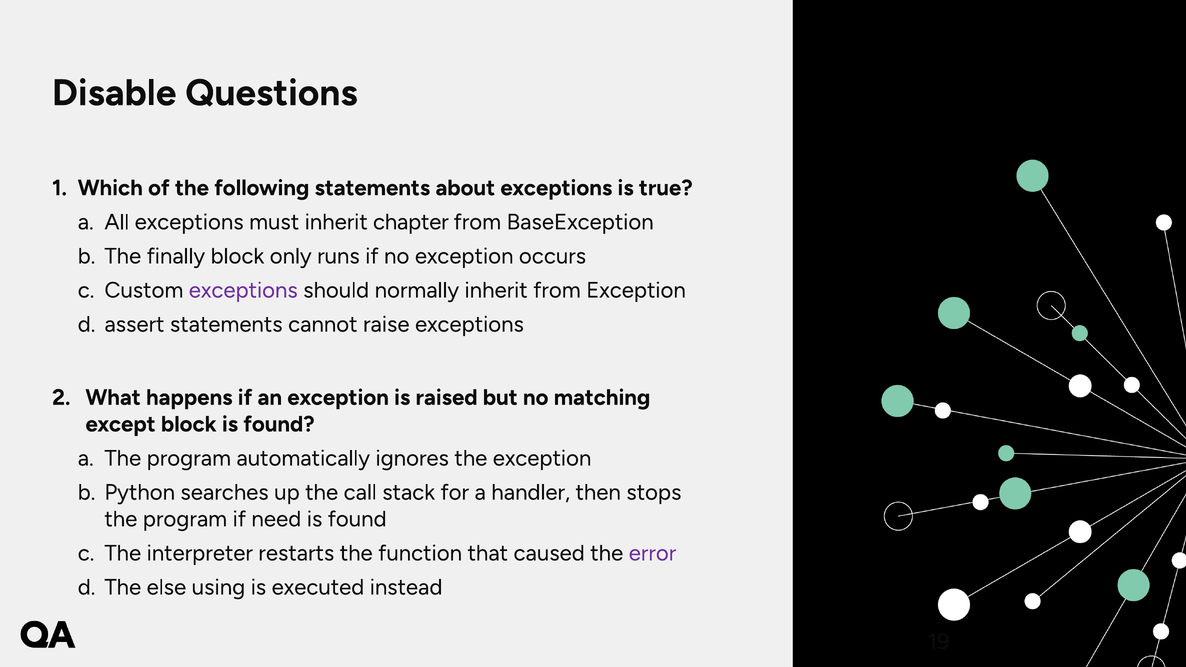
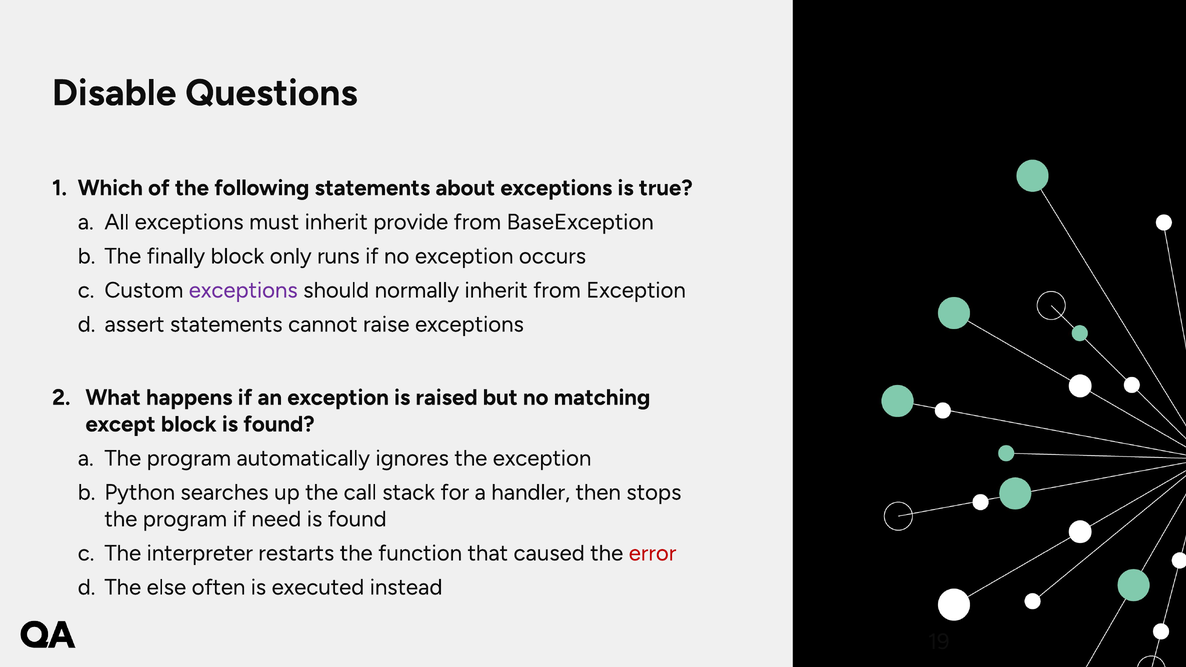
chapter: chapter -> provide
error colour: purple -> red
using: using -> often
